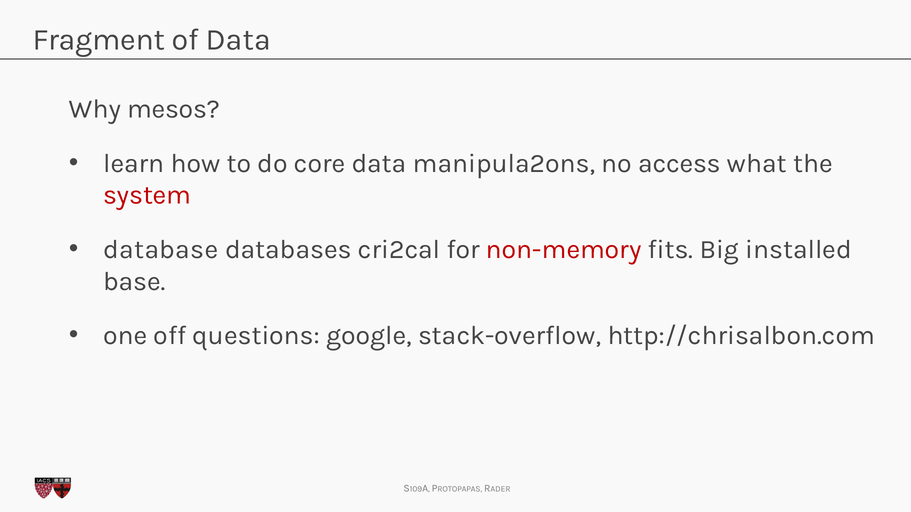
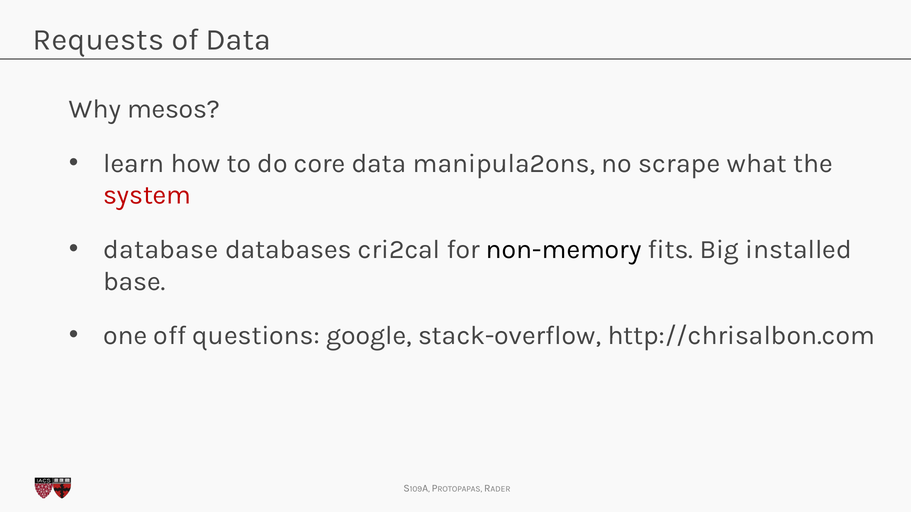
Fragment: Fragment -> Requests
access: access -> scrape
non-memory colour: red -> black
